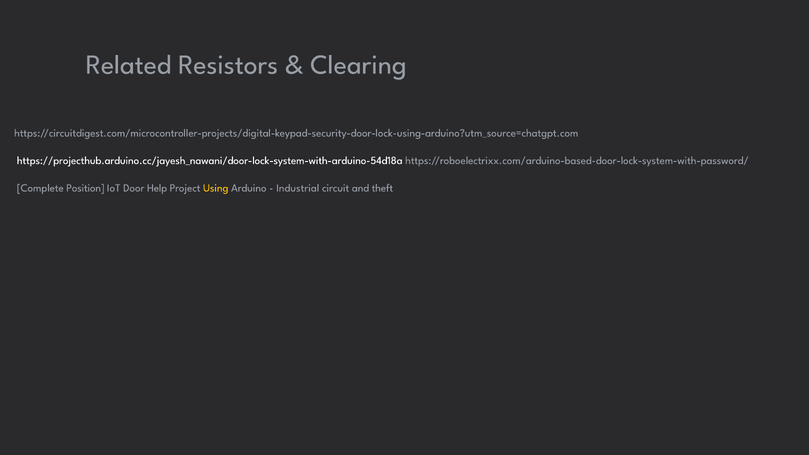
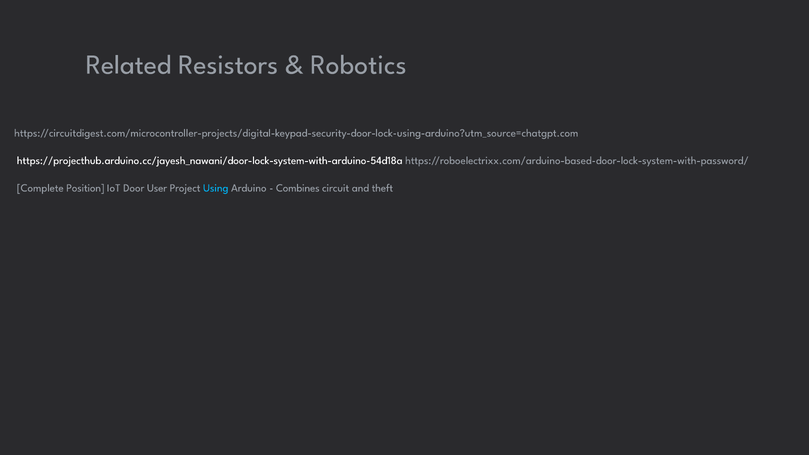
Clearing: Clearing -> Robotics
Help: Help -> User
Using colour: yellow -> light blue
Industrial: Industrial -> Combines
